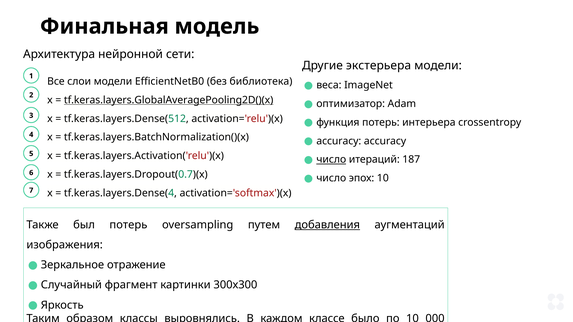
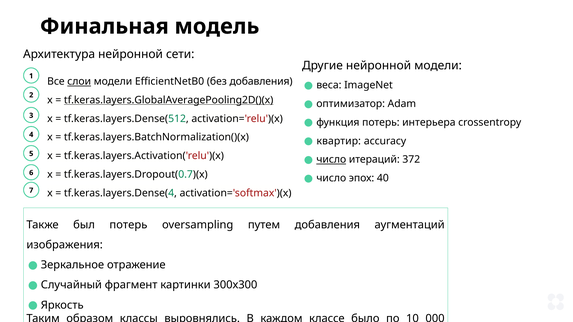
Другие экстерьера: экстерьера -> нейронной
слои underline: none -> present
без библиотека: библиотека -> добавления
accuracy at (339, 141): accuracy -> квартир
187: 187 -> 372
эпох 10: 10 -> 40
добавления at (327, 225) underline: present -> none
